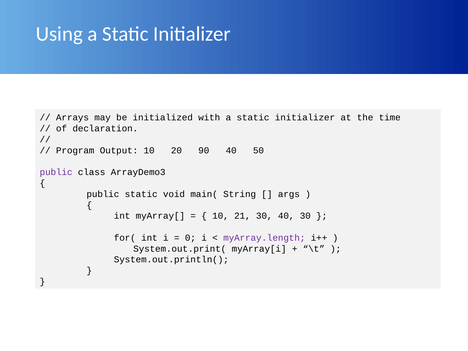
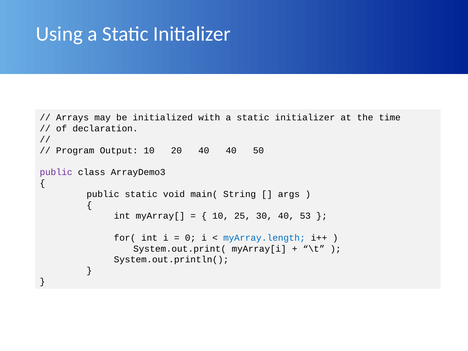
20 90: 90 -> 40
21: 21 -> 25
40 30: 30 -> 53
myArray.length colour: purple -> blue
